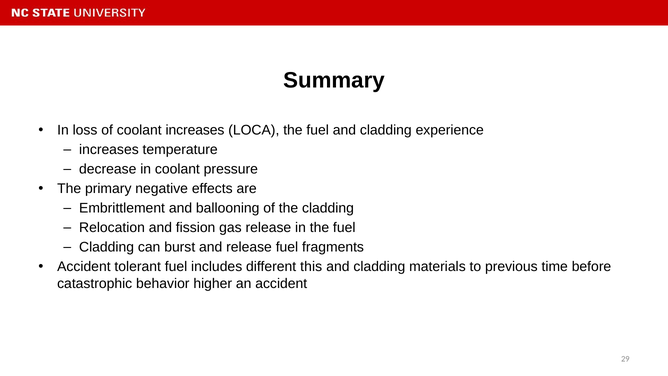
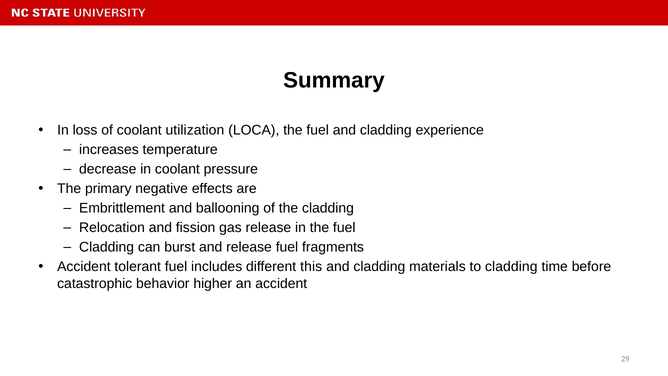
coolant increases: increases -> utilization
to previous: previous -> cladding
